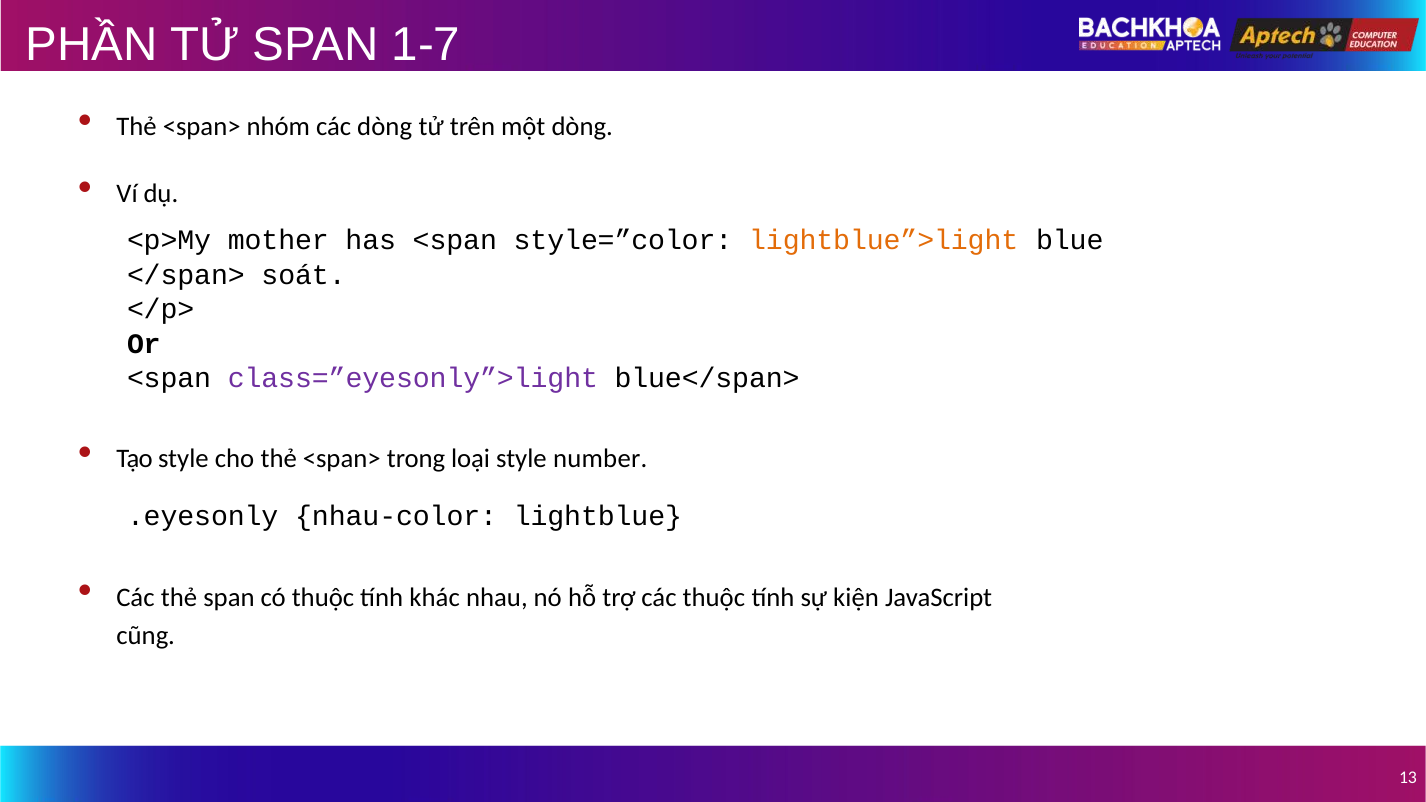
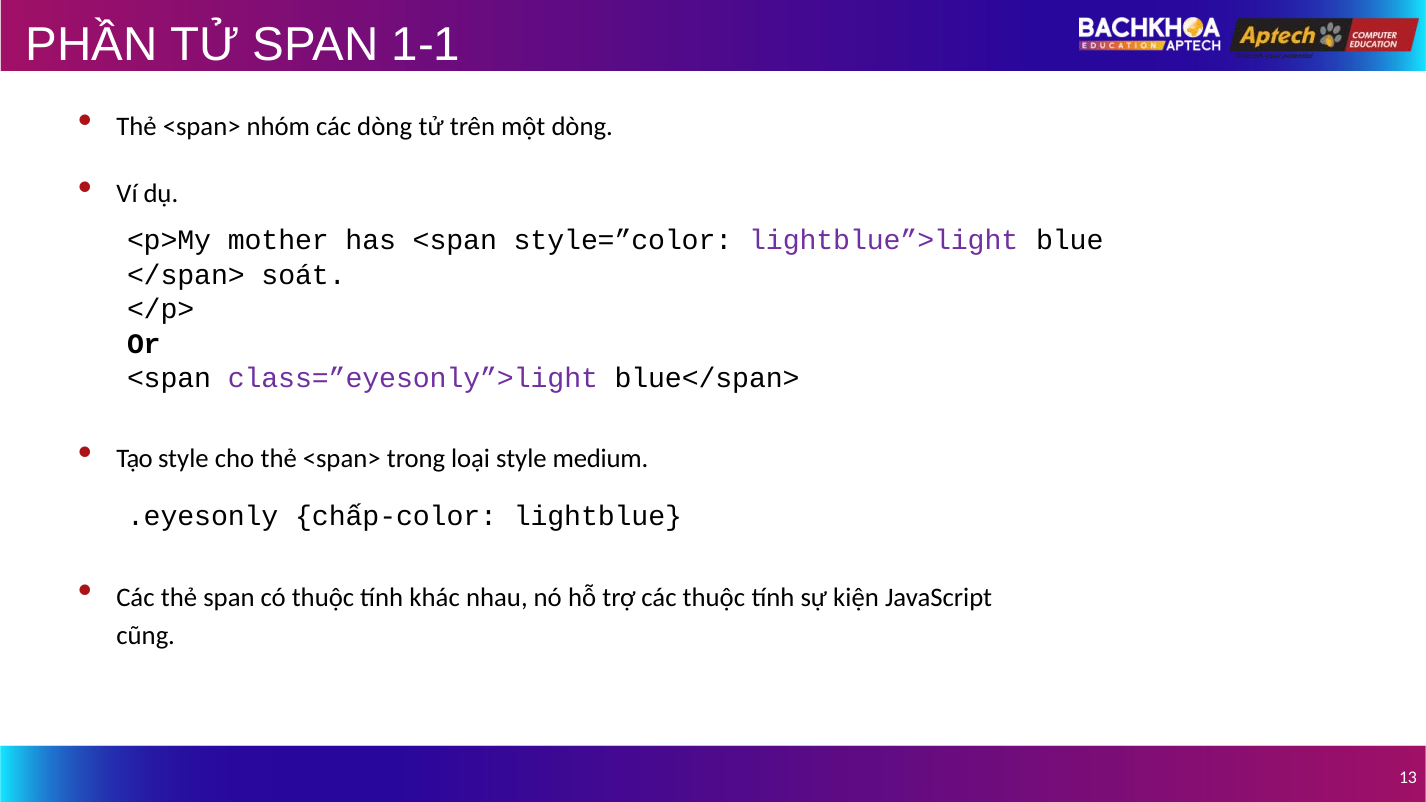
1-7: 1-7 -> 1-1
lightblue”>light colour: orange -> purple
number: number -> medium
nhau-color: nhau-color -> chấp-color
